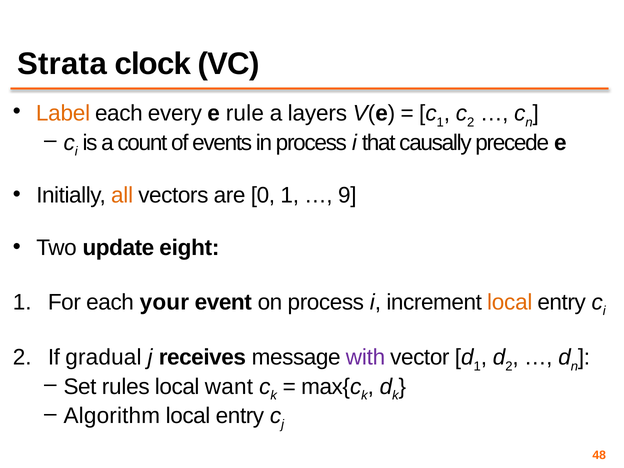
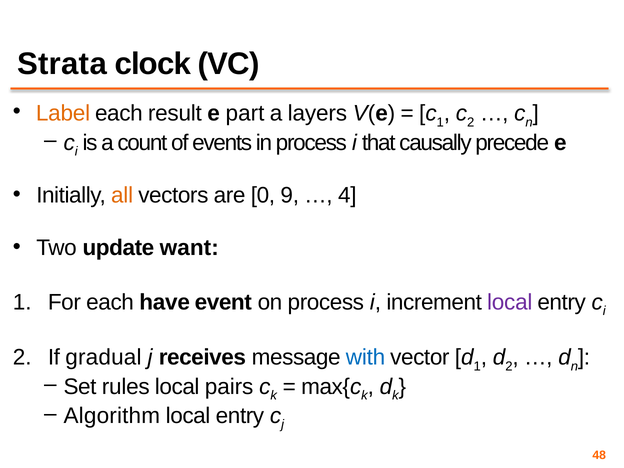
every: every -> result
rule: rule -> part
0 1: 1 -> 9
9: 9 -> 4
eight: eight -> want
your: your -> have
local at (510, 302) colour: orange -> purple
with colour: purple -> blue
want: want -> pairs
